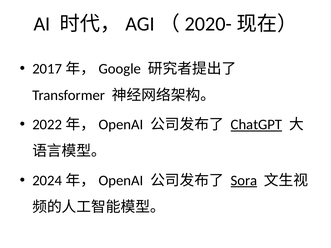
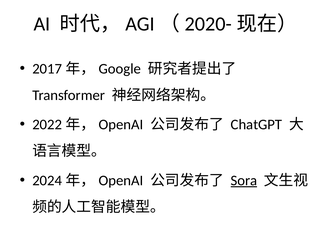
ChatGPT underline: present -> none
